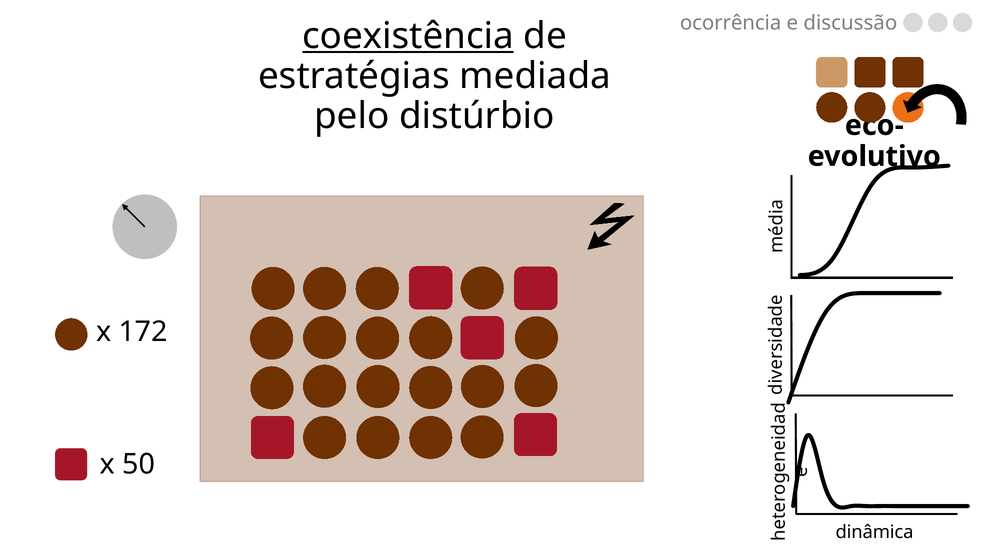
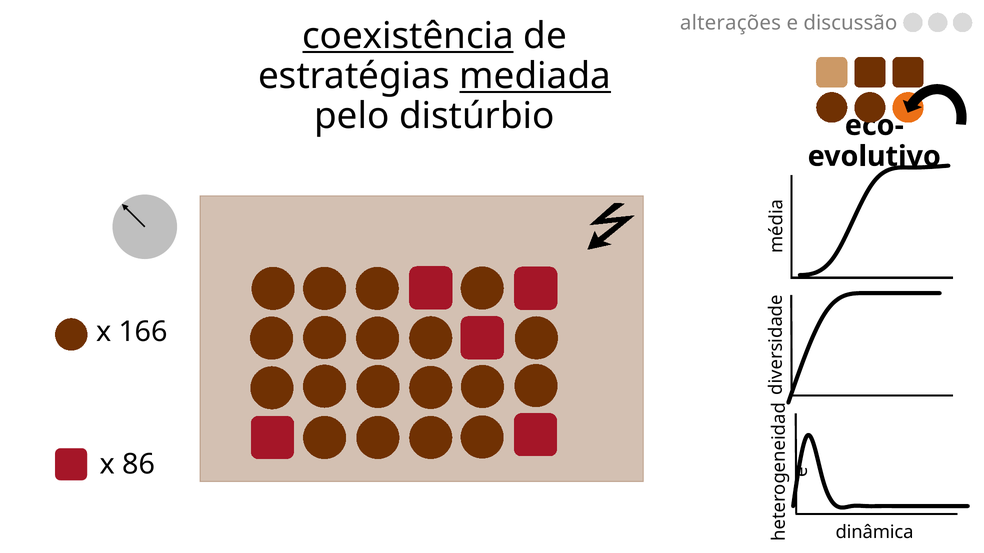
ocorrência: ocorrência -> alterações
mediada underline: none -> present
172: 172 -> 166
50: 50 -> 86
